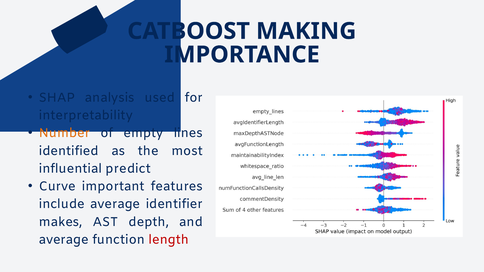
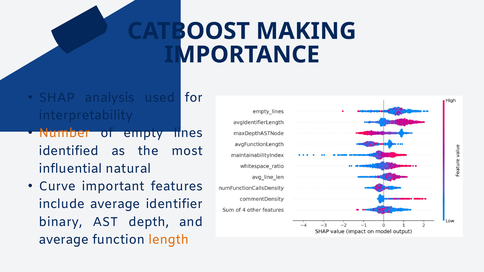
predict: predict -> natural
makes: makes -> binary
length colour: red -> orange
